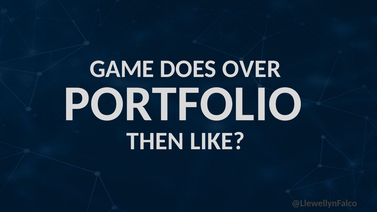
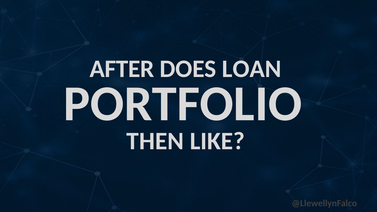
GAME: GAME -> AFTER
OVER: OVER -> LOAN
